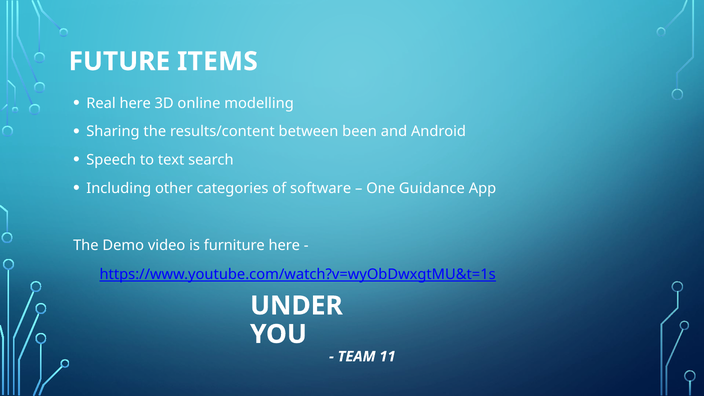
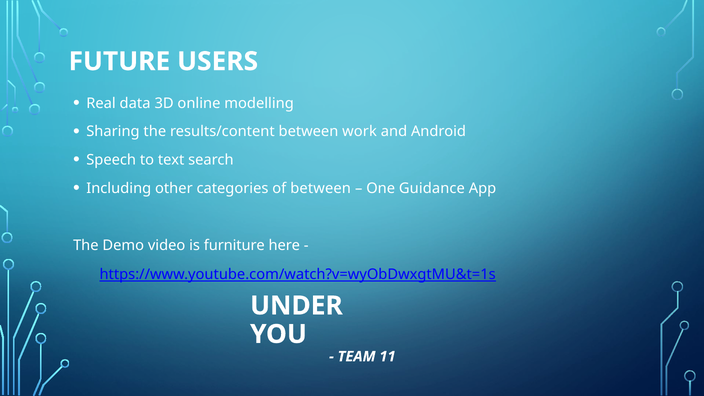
ITEMS: ITEMS -> USERS
Real here: here -> data
been: been -> work
of software: software -> between
